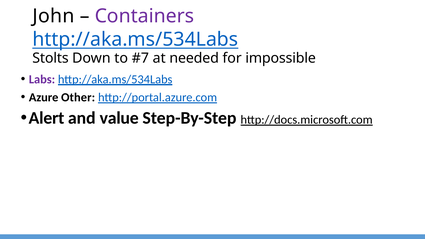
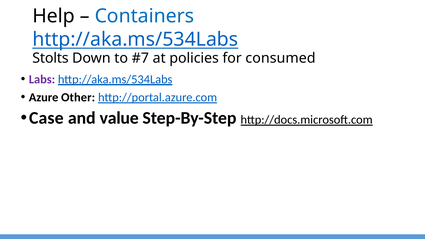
John: John -> Help
Containers colour: purple -> blue
needed: needed -> policies
impossible: impossible -> consumed
Alert: Alert -> Case
